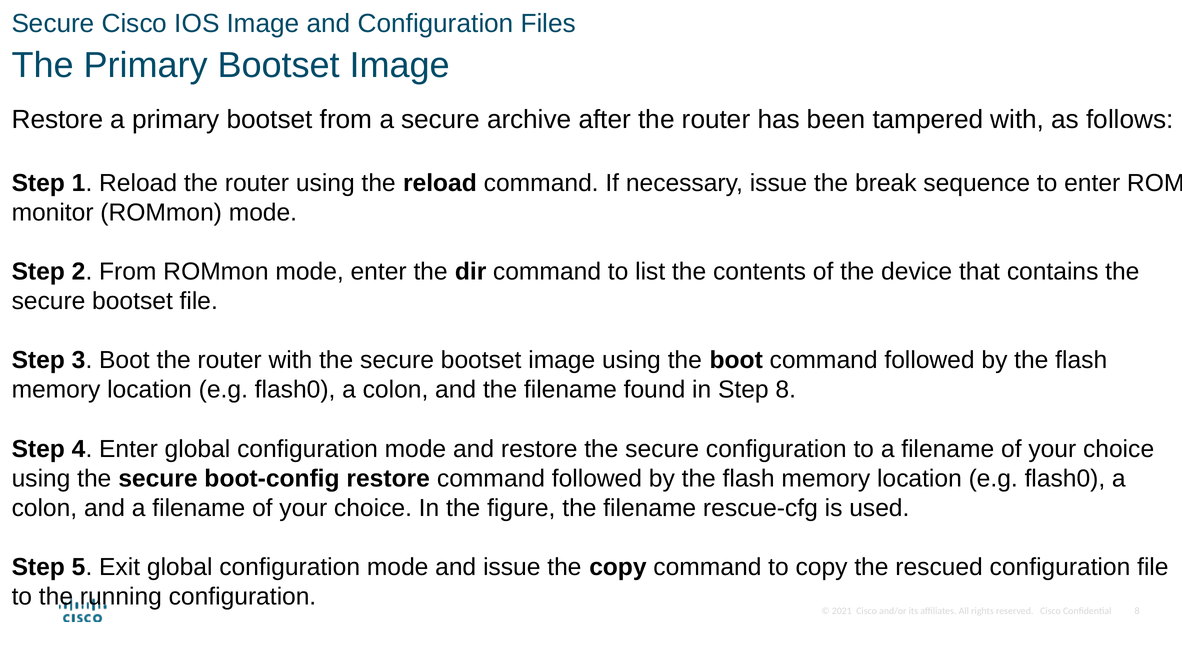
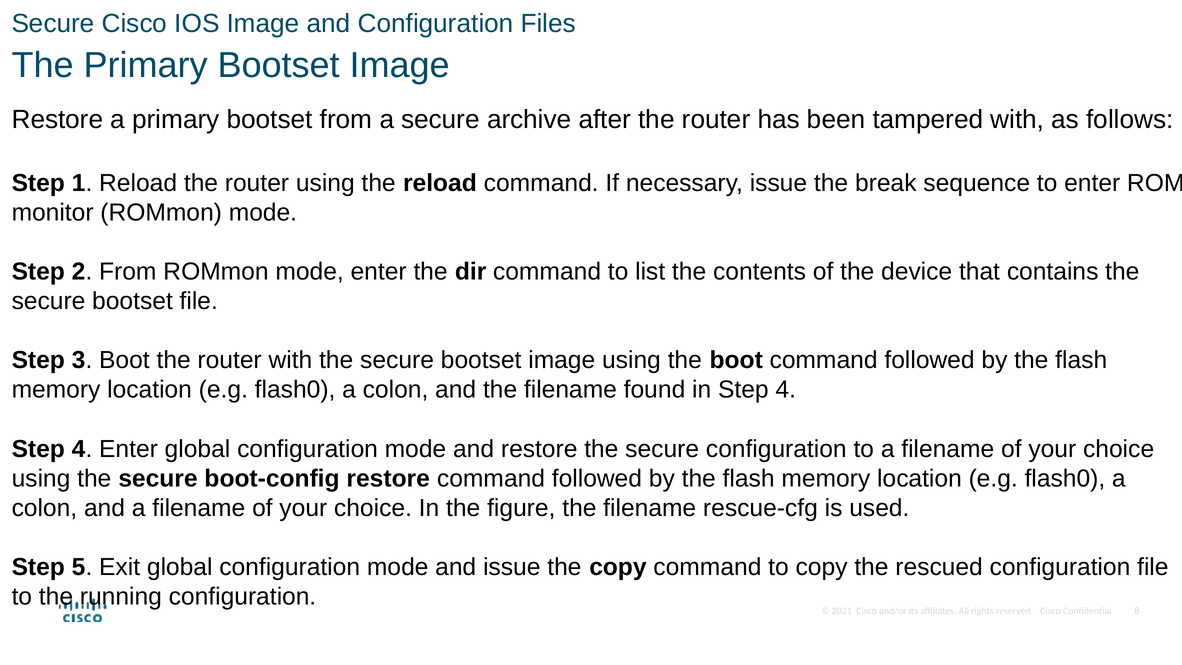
in Step 8: 8 -> 4
